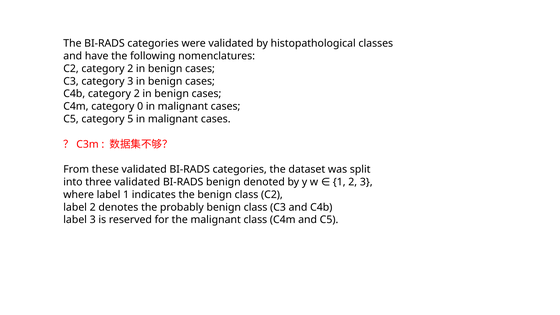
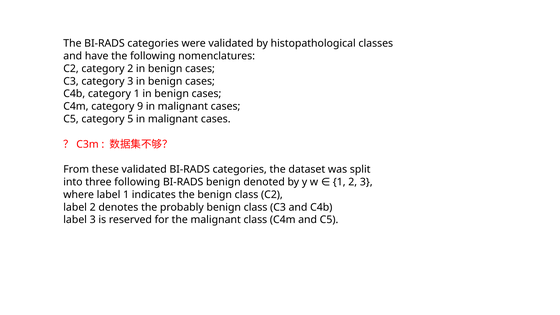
C4b category 2: 2 -> 1
0: 0 -> 9
three validated: validated -> following
